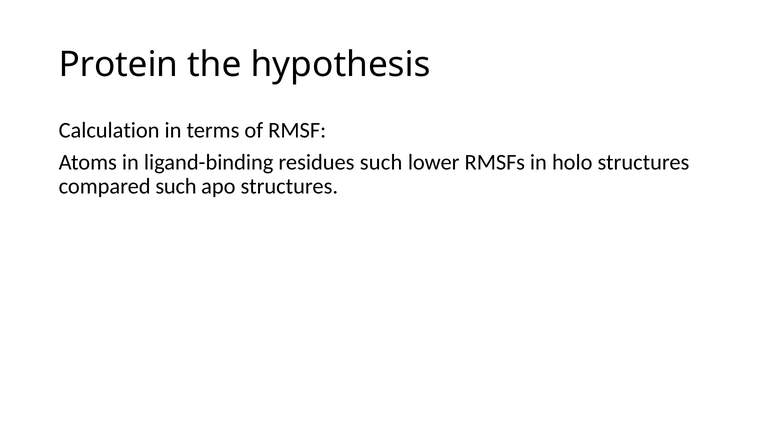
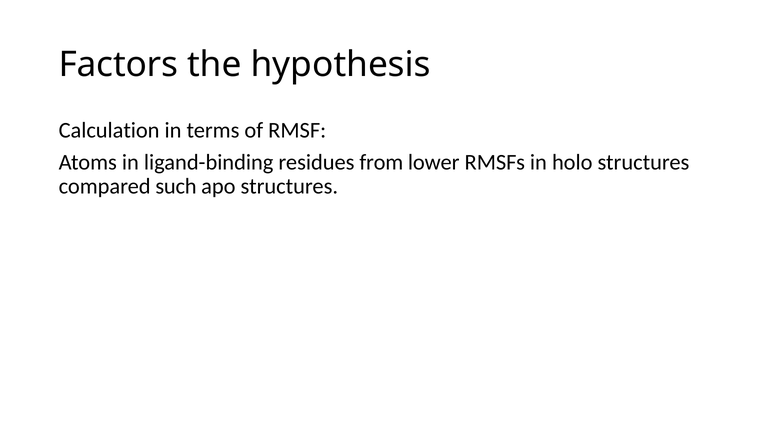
Protein: Protein -> Factors
residues such: such -> from
